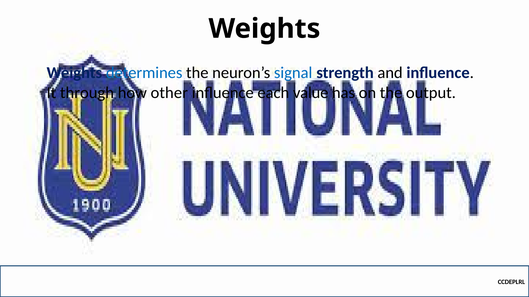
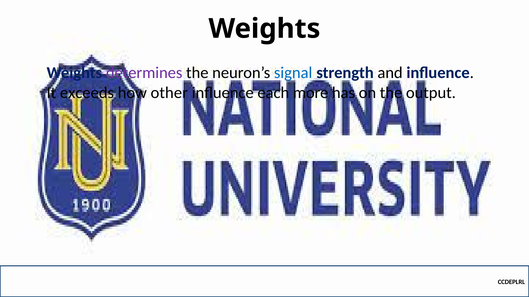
determines colour: blue -> purple
through: through -> exceeds
value: value -> more
